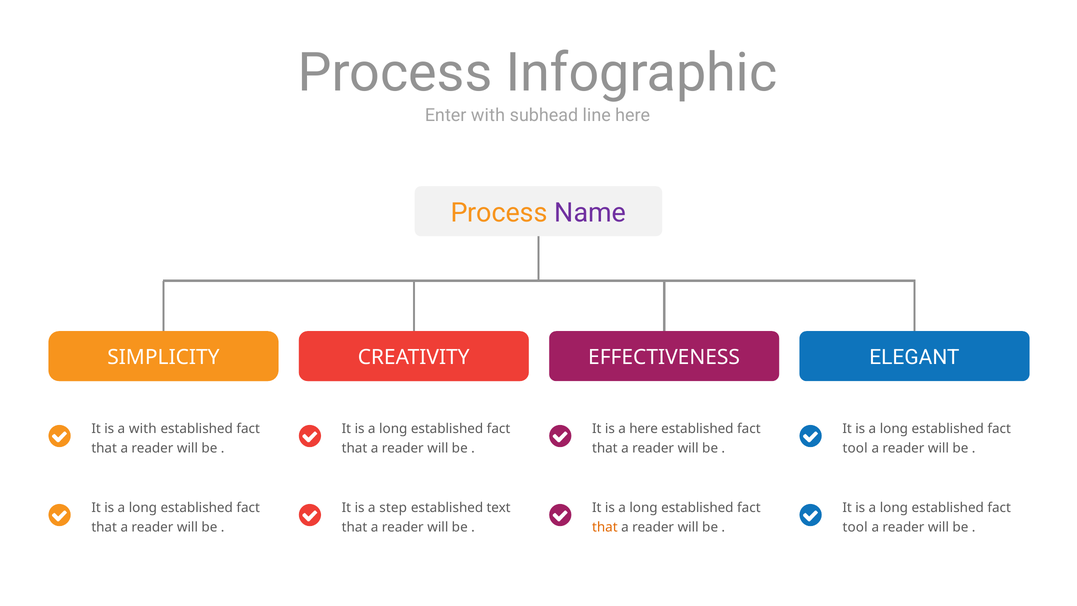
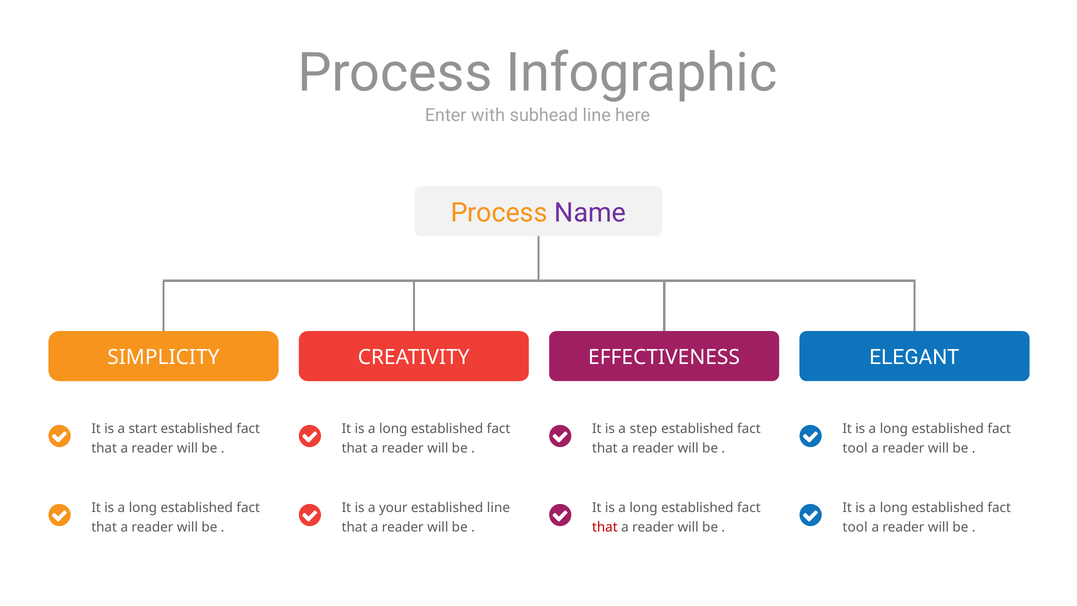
a with: with -> start
a here: here -> step
step: step -> your
established text: text -> line
that at (605, 527) colour: orange -> red
